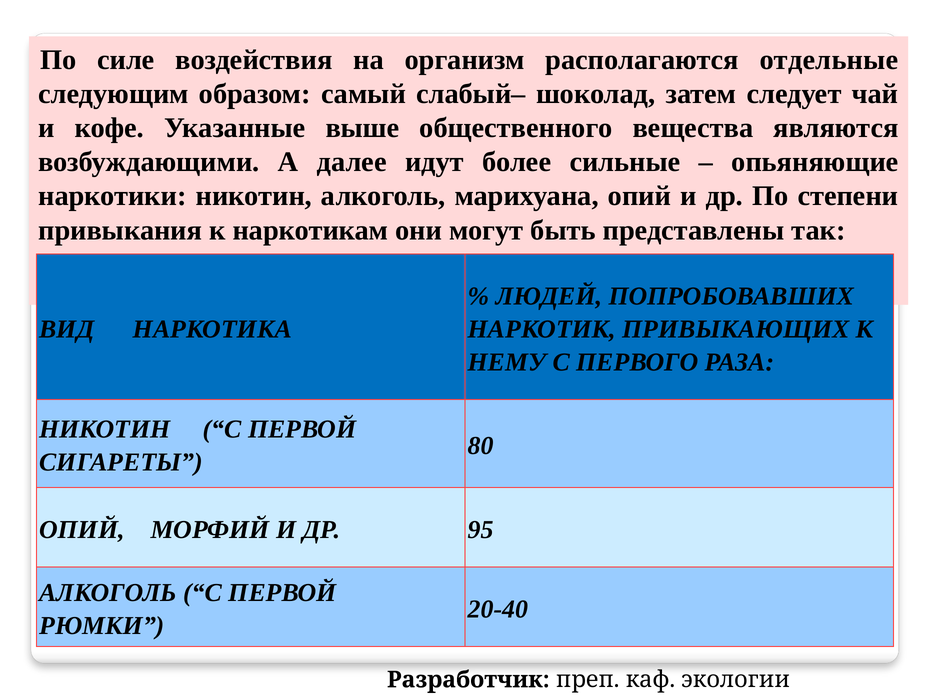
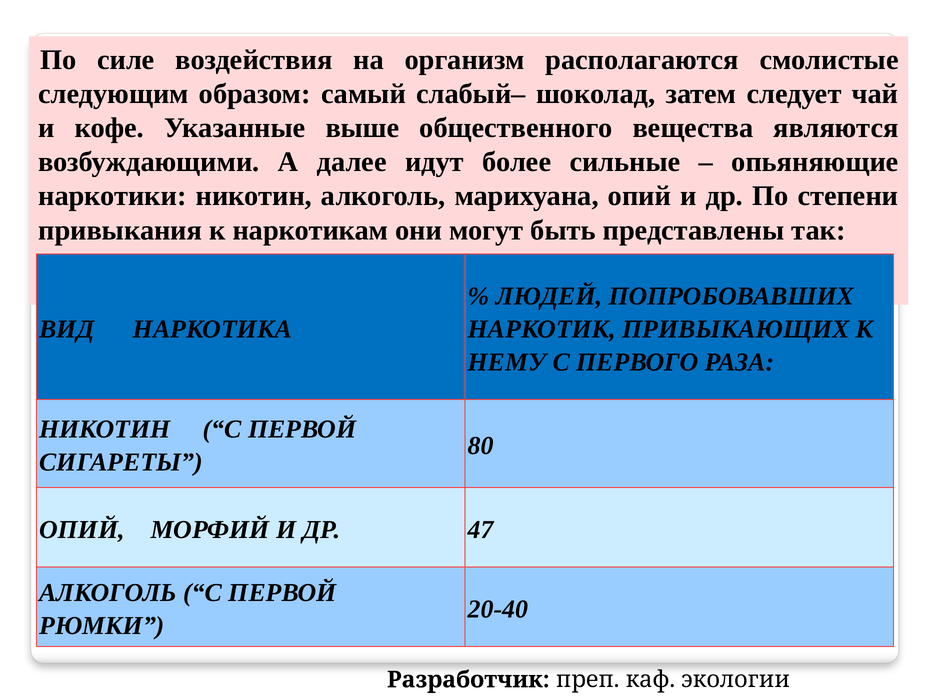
отдельные: отдельные -> смолистые
95: 95 -> 47
